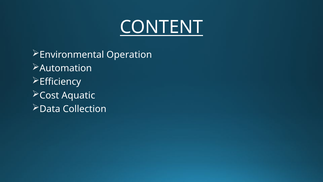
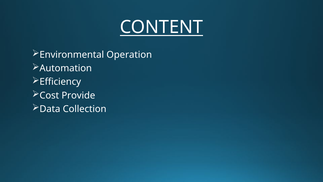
Aquatic: Aquatic -> Provide
